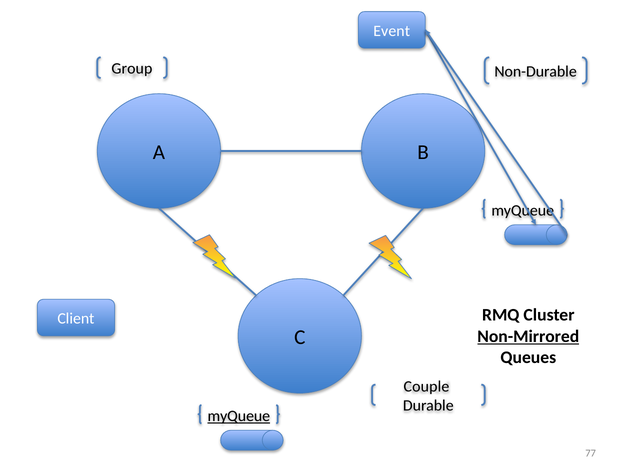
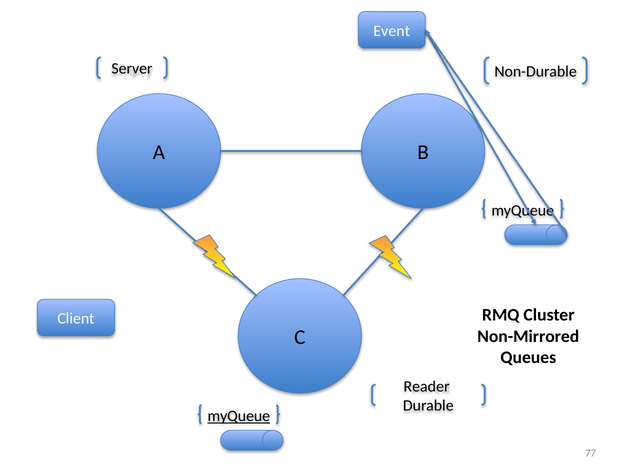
Group: Group -> Server
Non-Mirrored underline: present -> none
Couple: Couple -> Reader
